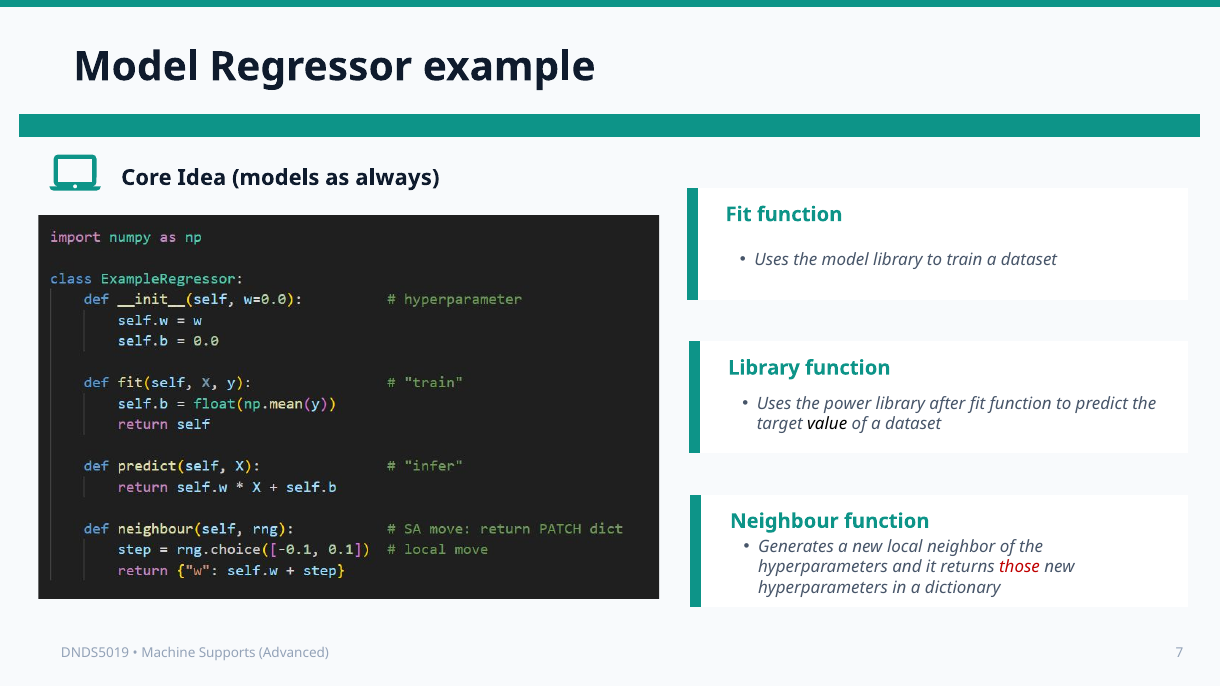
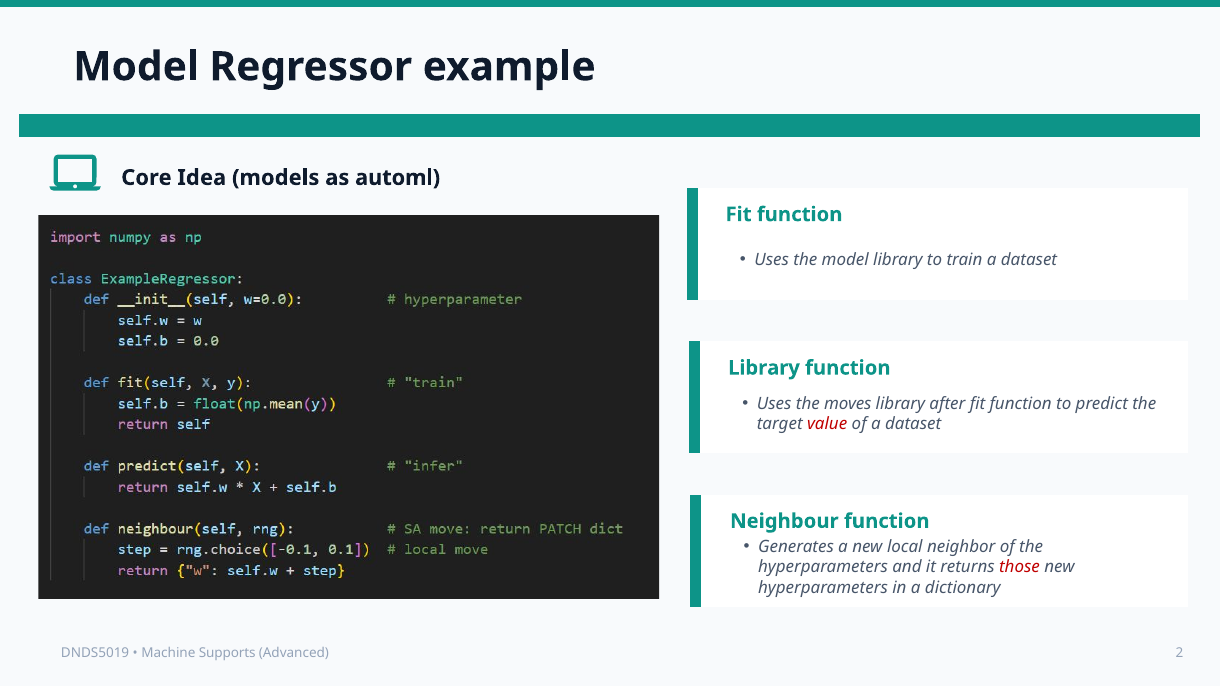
always: always -> automl
power: power -> moves
value colour: black -> red
7: 7 -> 2
